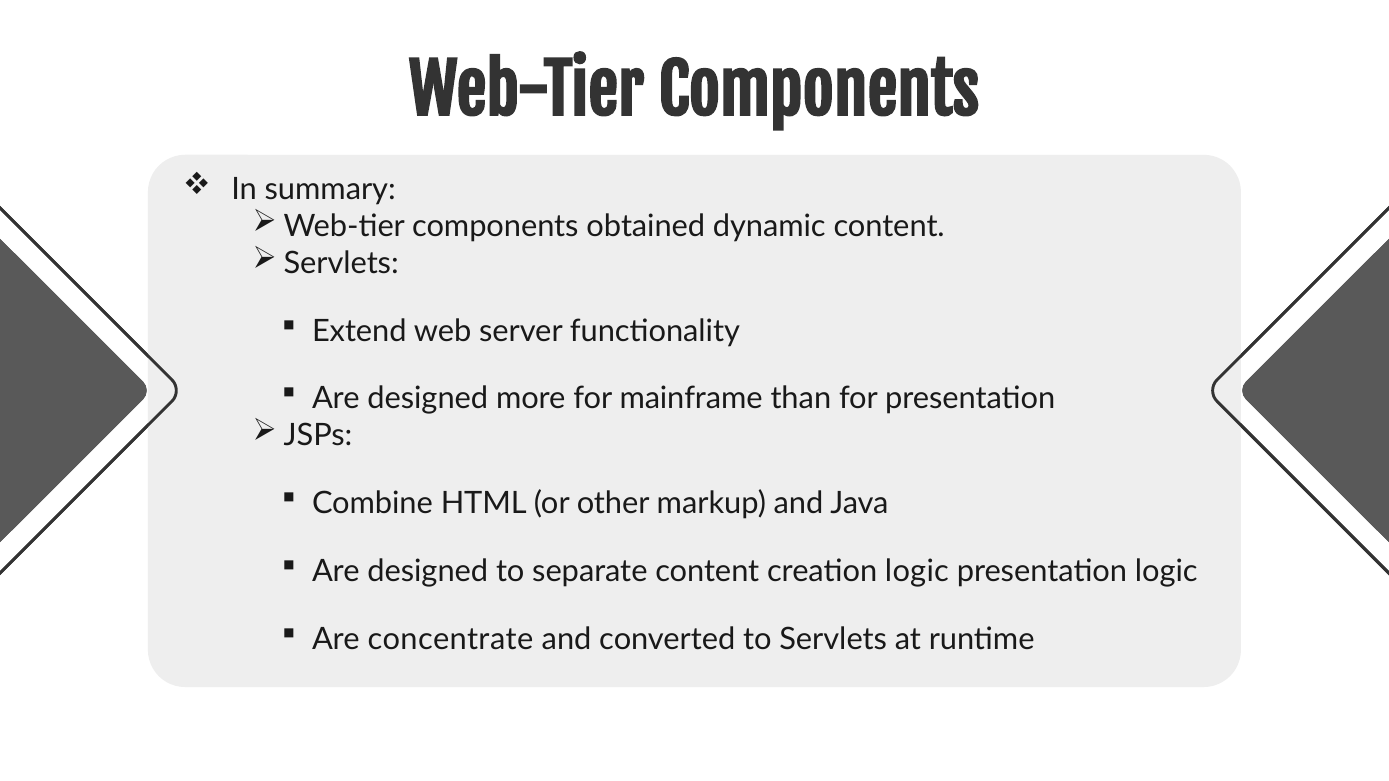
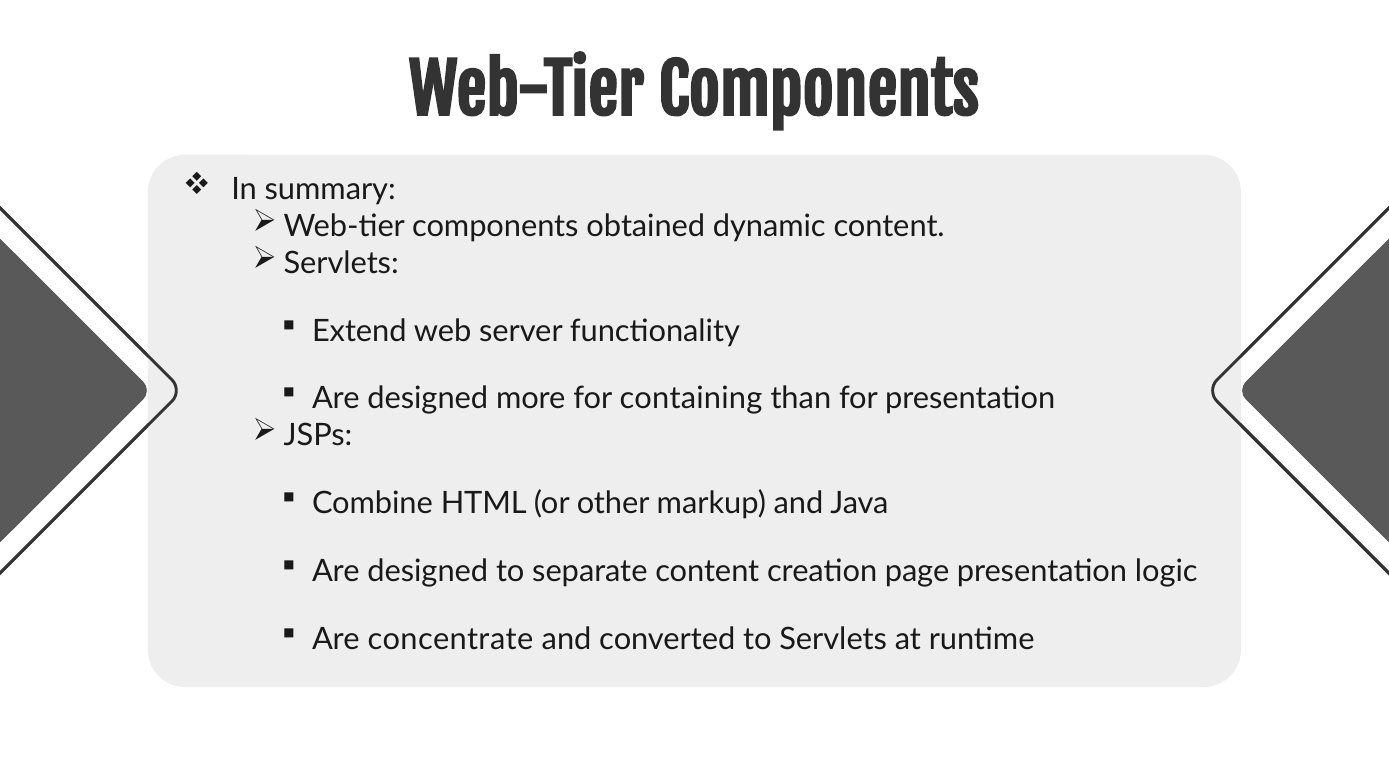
mainframe: mainframe -> containing
creation logic: logic -> page
